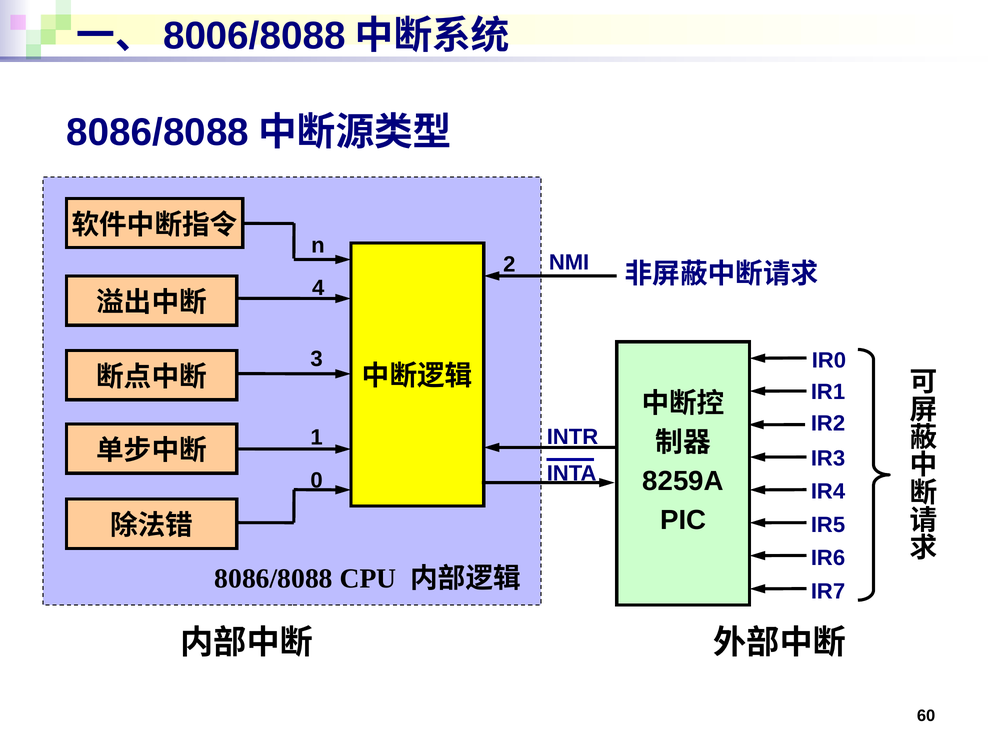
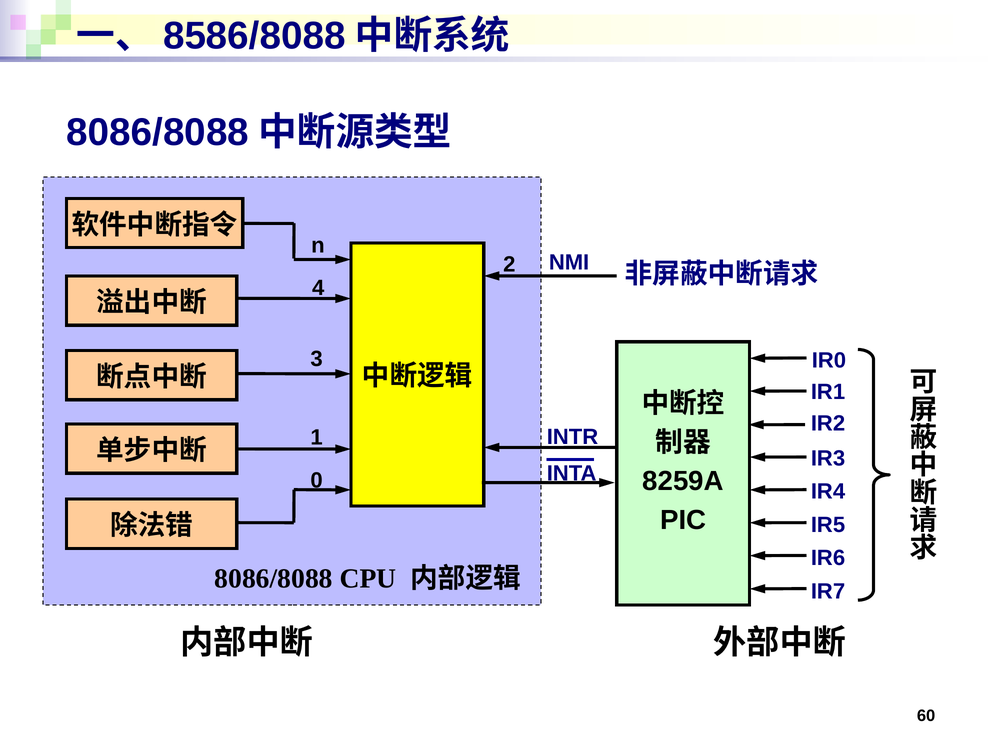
8006/8088: 8006/8088 -> 8586/8088
